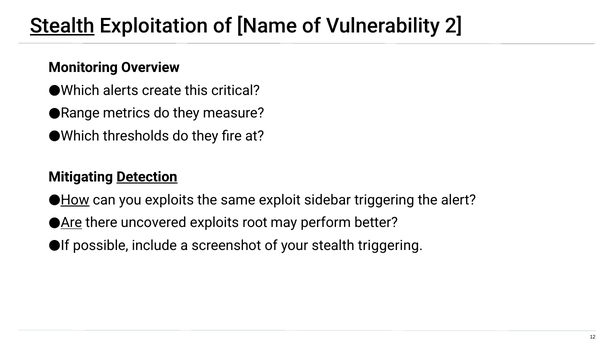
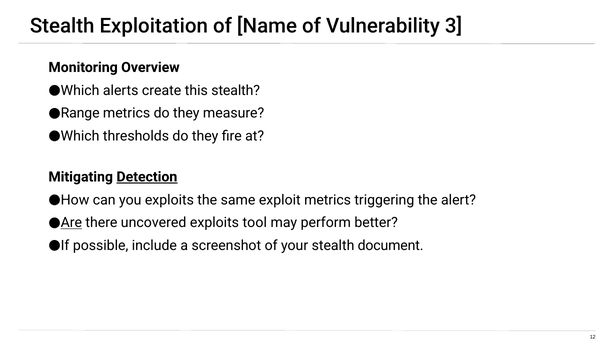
Stealth at (62, 26) underline: present -> none
2: 2 -> 3
this critical: critical -> stealth
How underline: present -> none
exploit sidebar: sidebar -> metrics
root: root -> tool
stealth triggering: triggering -> document
